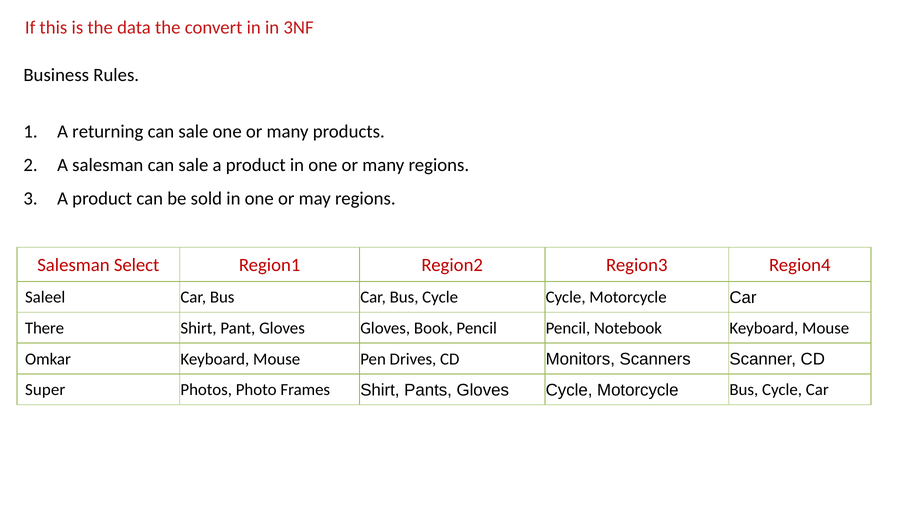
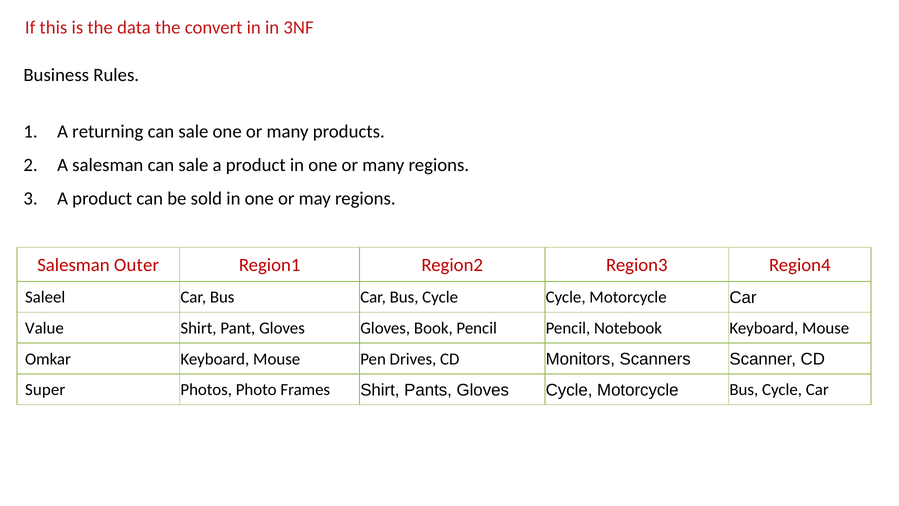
Select: Select -> Outer
There: There -> Value
